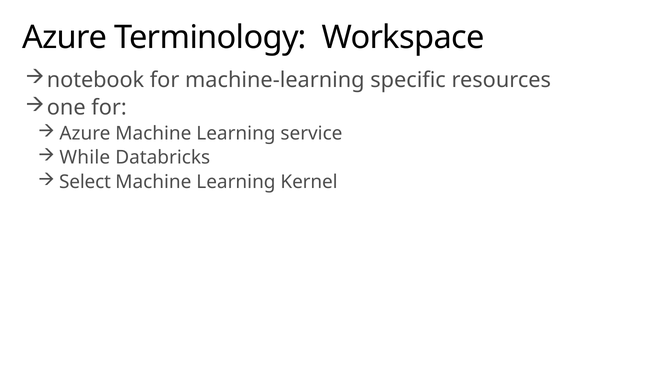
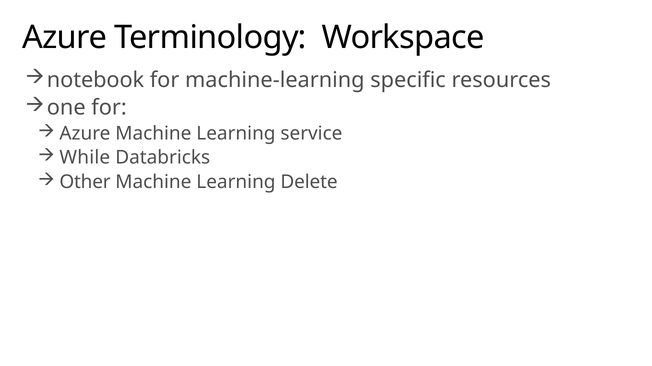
Select: Select -> Other
Kernel: Kernel -> Delete
